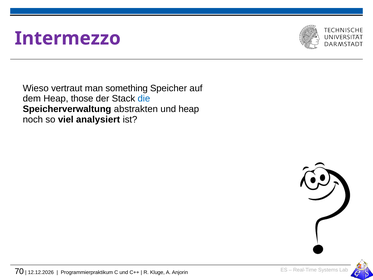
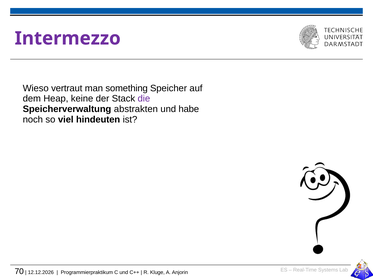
those: those -> keine
die colour: blue -> purple
und heap: heap -> habe
analysiert: analysiert -> hindeuten
